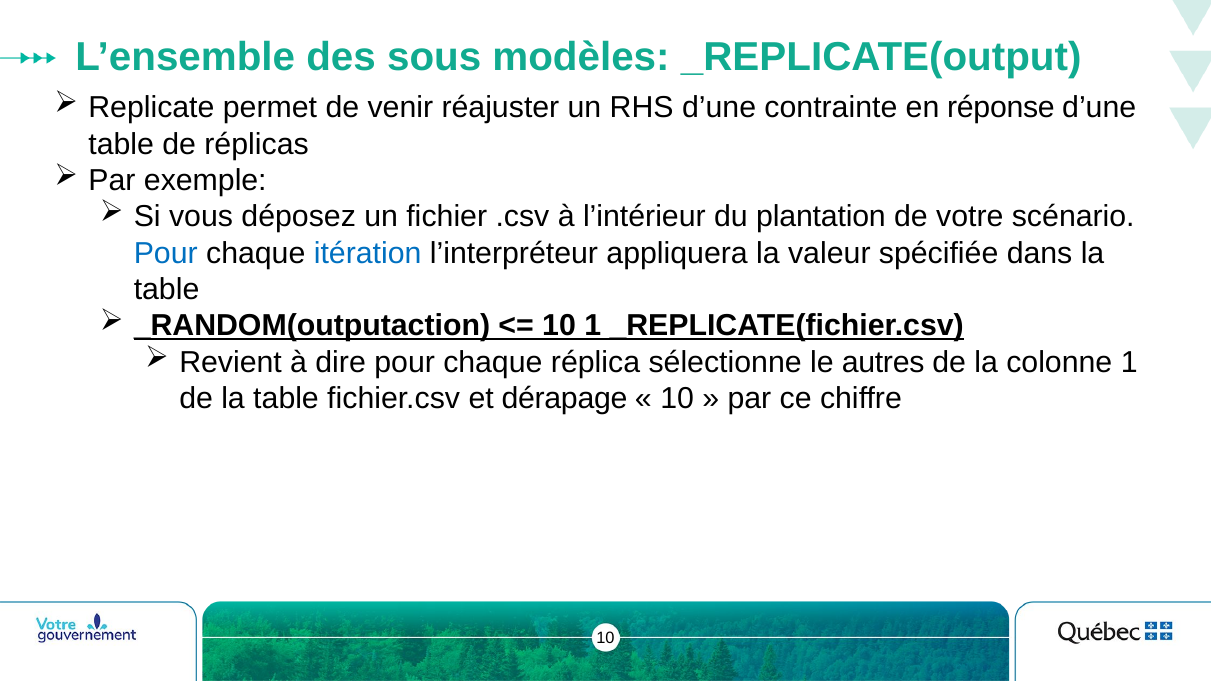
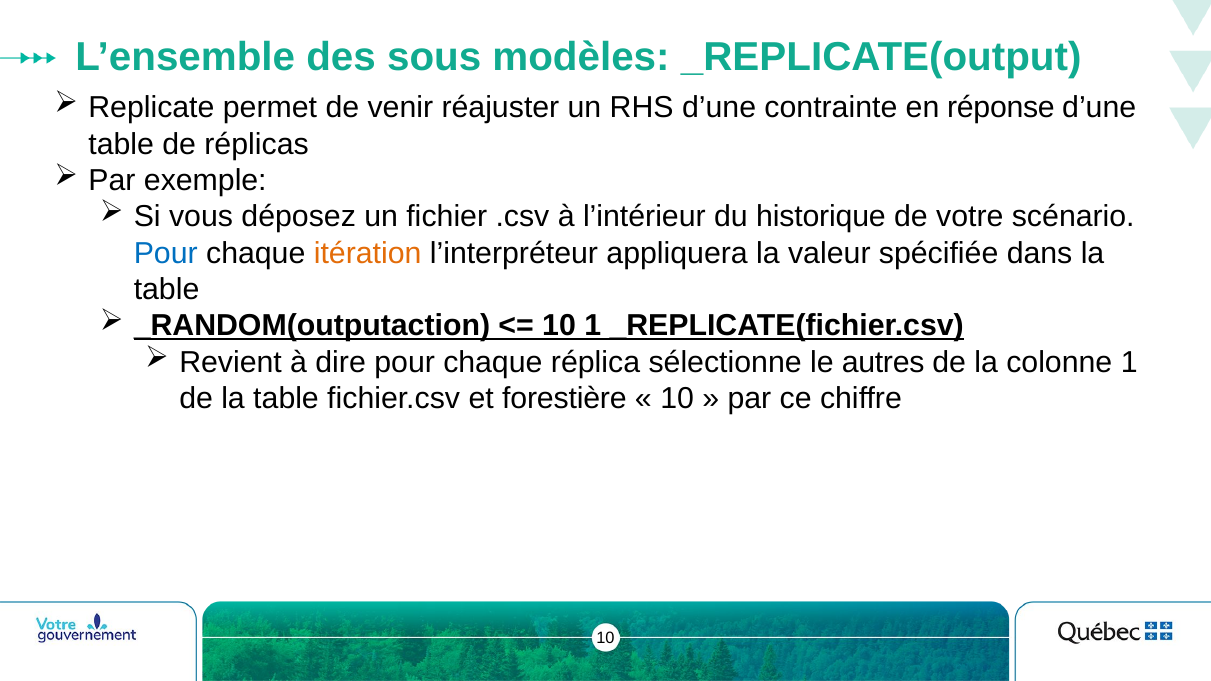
plantation: plantation -> historique
itération colour: blue -> orange
dérapage: dérapage -> forestière
